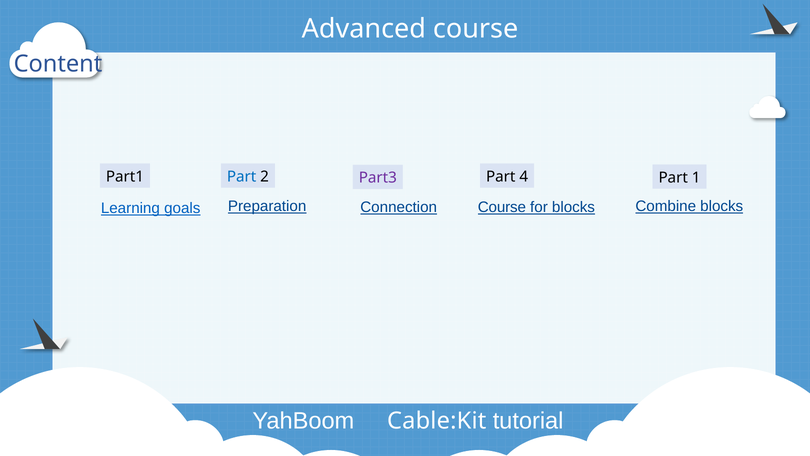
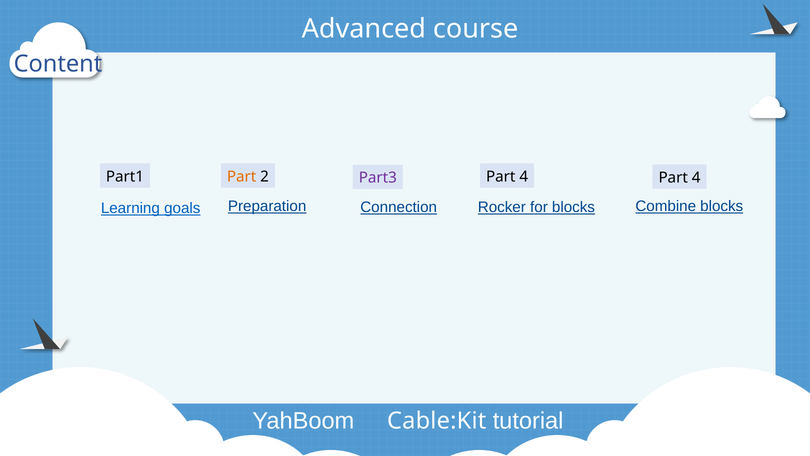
Part at (242, 176) colour: blue -> orange
1 at (696, 177): 1 -> 4
Course at (502, 207): Course -> Rocker
